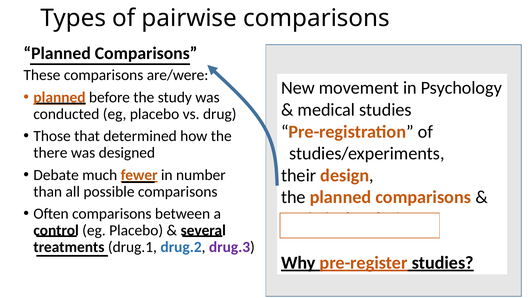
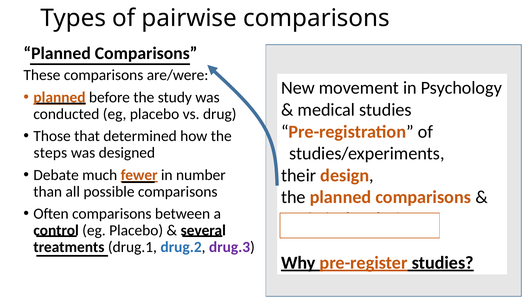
there: there -> steps
